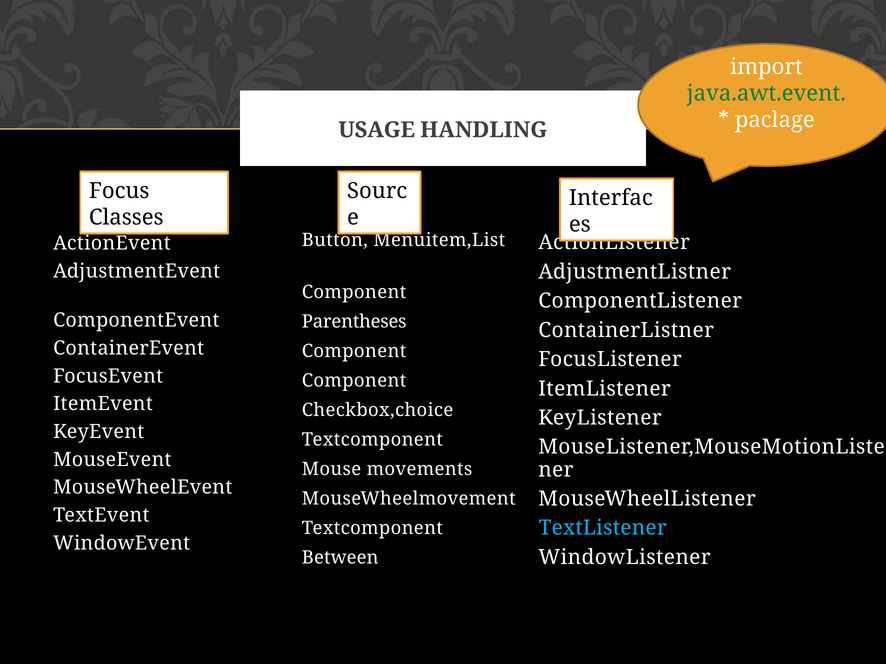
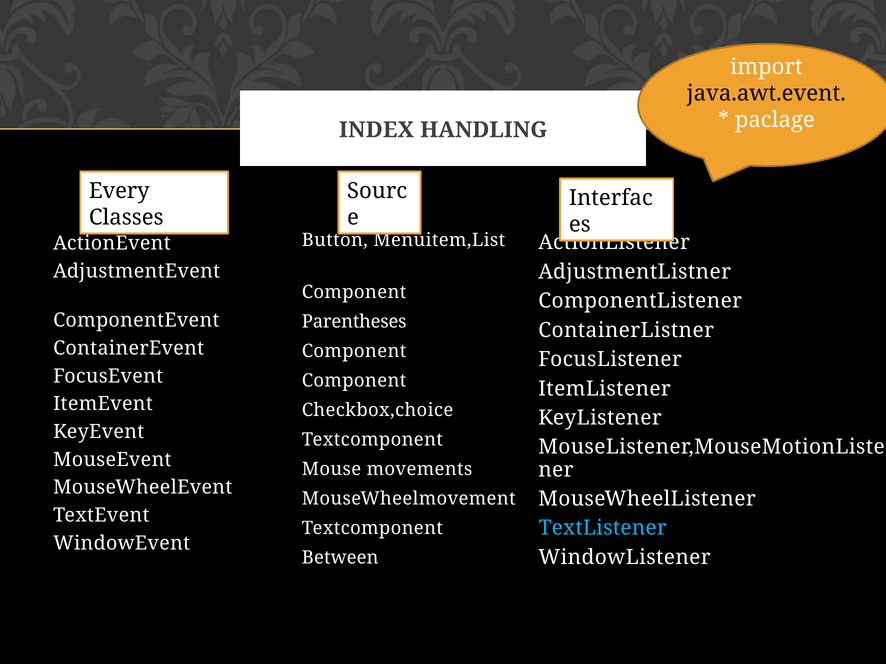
java.awt.event colour: green -> black
USAGE: USAGE -> INDEX
Focus: Focus -> Every
